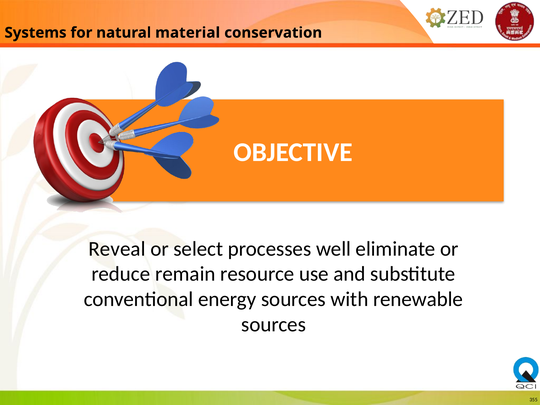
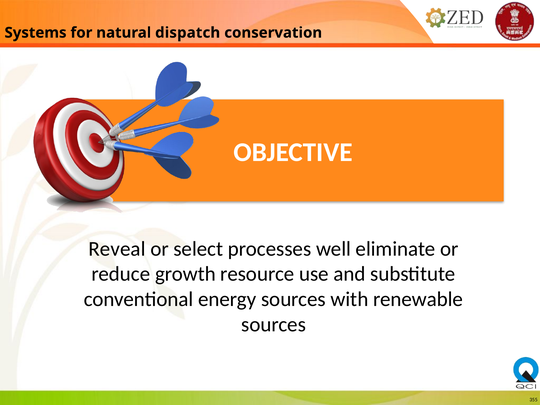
material: material -> dispatch
remain: remain -> growth
